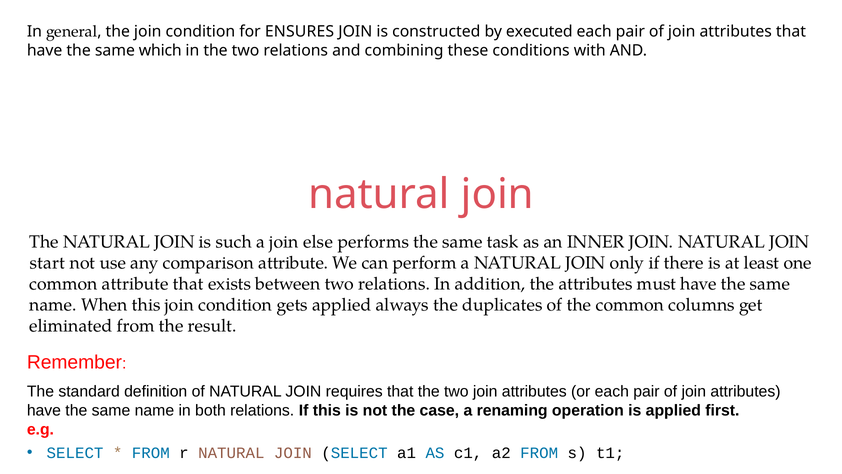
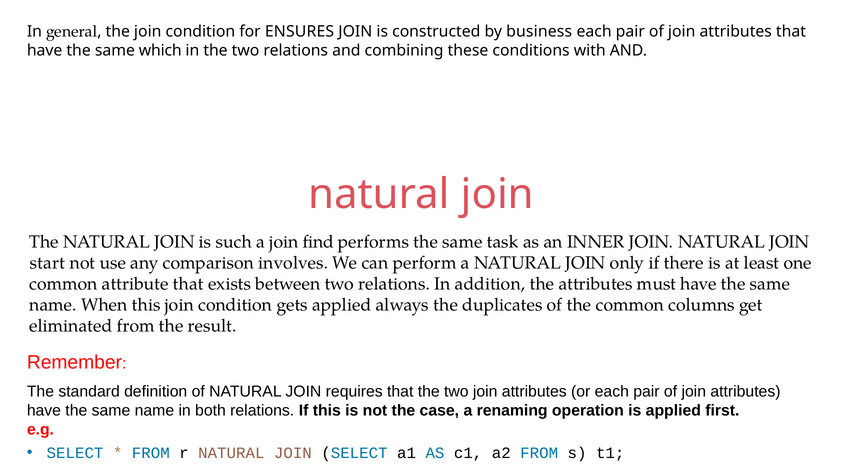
executed: executed -> business
else: else -> find
comparison attribute: attribute -> involves
